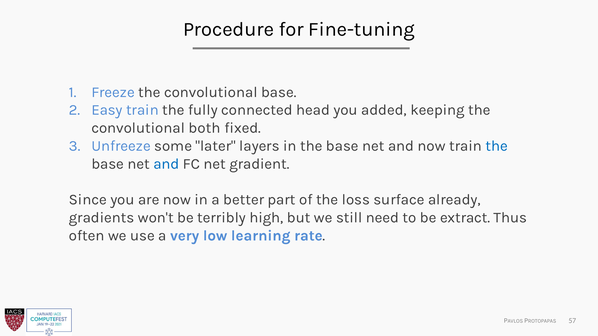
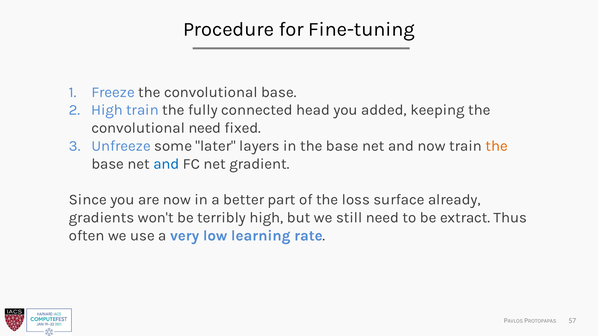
Easy at (107, 110): Easy -> High
convolutional both: both -> need
the at (497, 146) colour: blue -> orange
